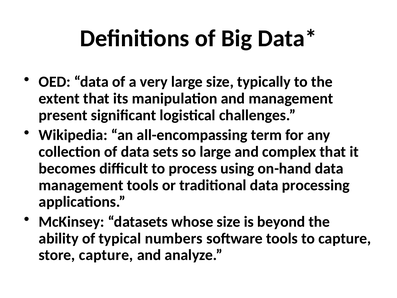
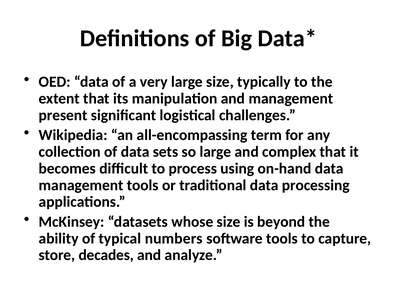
store capture: capture -> decades
